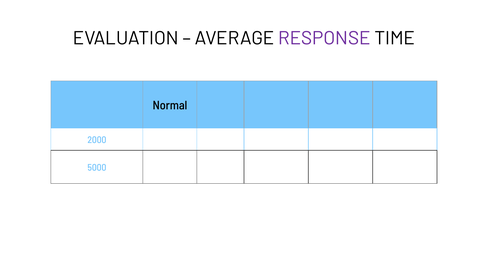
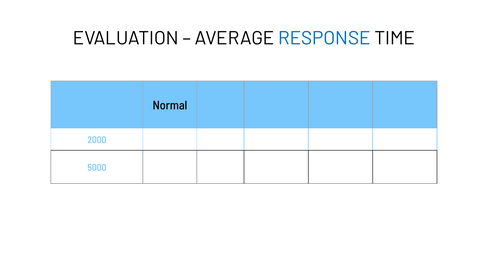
RESPONSE colour: purple -> blue
